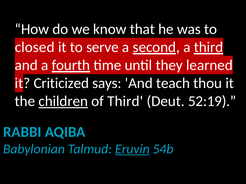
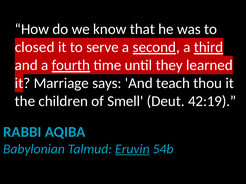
Criticized: Criticized -> Marriage
children underline: present -> none
of Third: Third -> Smell
52:19: 52:19 -> 42:19
